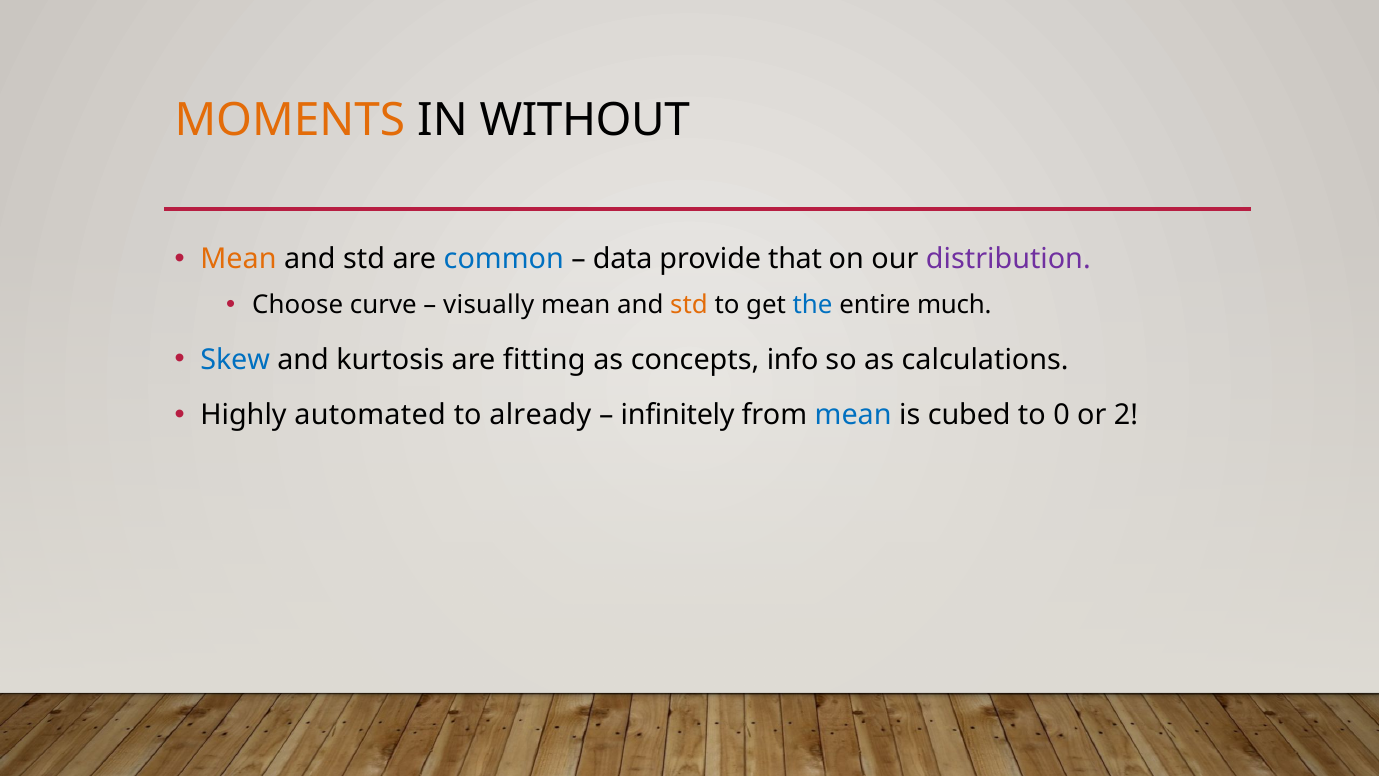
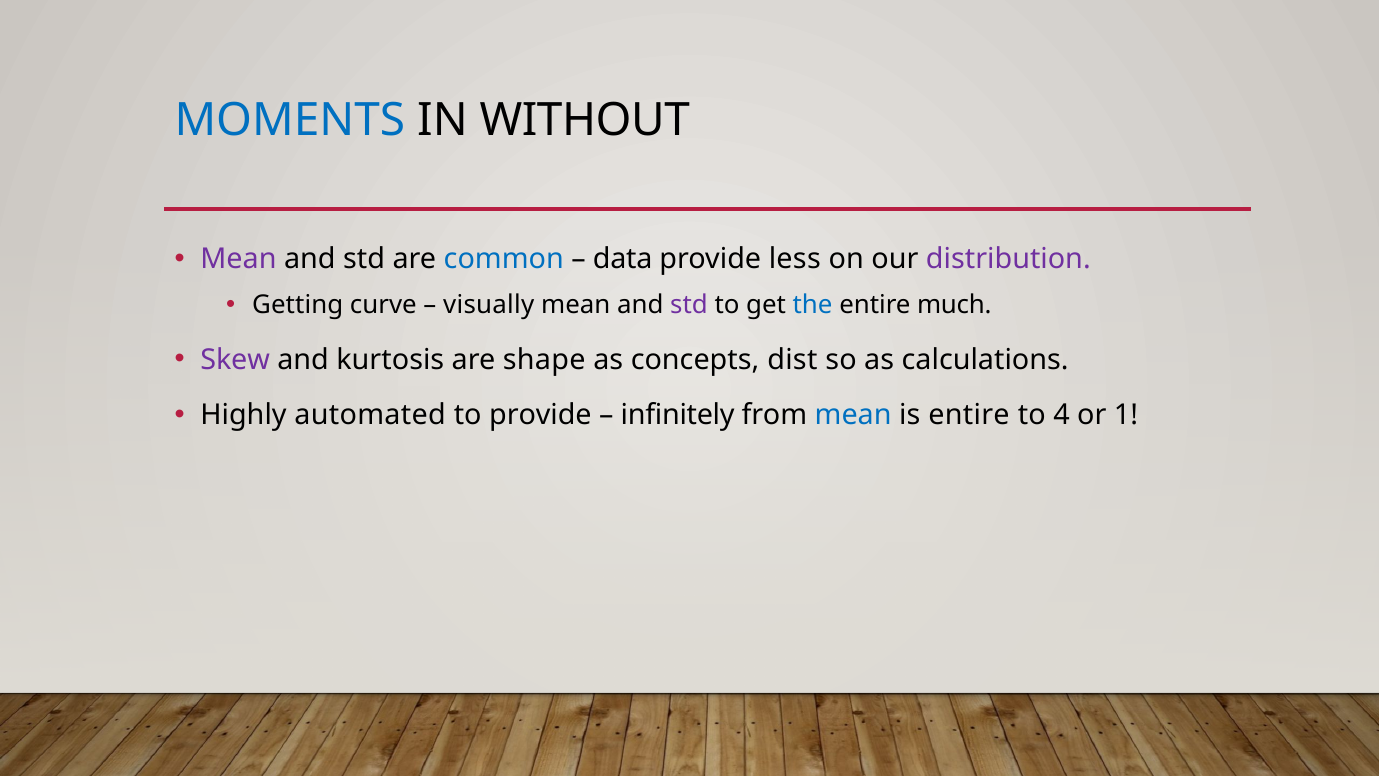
MOMENTS colour: orange -> blue
Mean at (238, 259) colour: orange -> purple
that: that -> less
Choose: Choose -> Getting
std at (689, 305) colour: orange -> purple
Skew colour: blue -> purple
fitting: fitting -> shape
info: info -> dist
to already: already -> provide
is cubed: cubed -> entire
0: 0 -> 4
2: 2 -> 1
